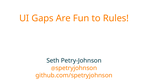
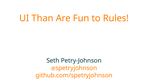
Gaps: Gaps -> Than
